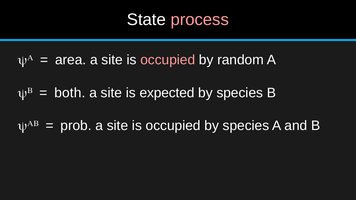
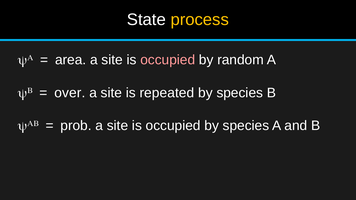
process colour: pink -> yellow
both: both -> over
expected: expected -> repeated
